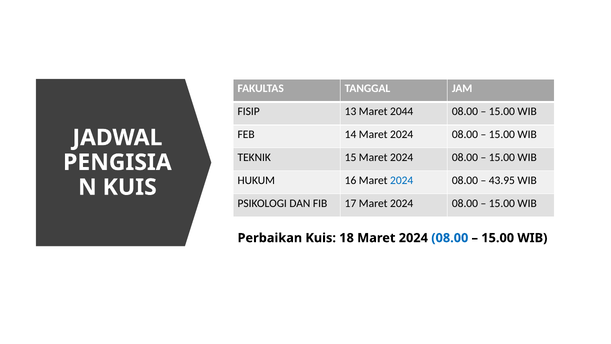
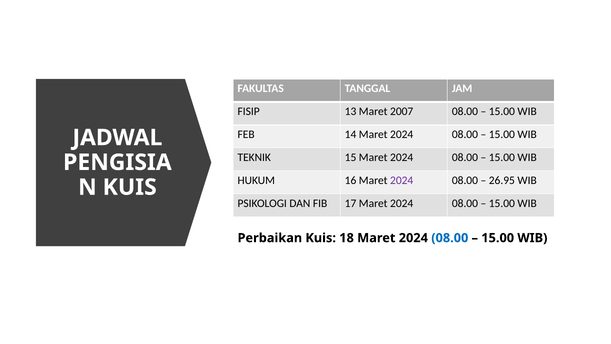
2044: 2044 -> 2007
2024 at (402, 180) colour: blue -> purple
43.95: 43.95 -> 26.95
